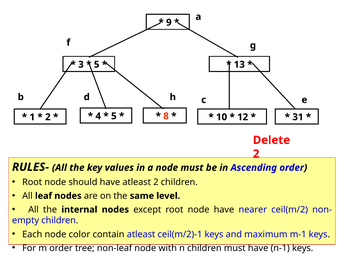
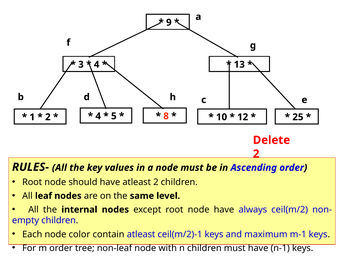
5 at (97, 65): 5 -> 4
31: 31 -> 25
nearer: nearer -> always
